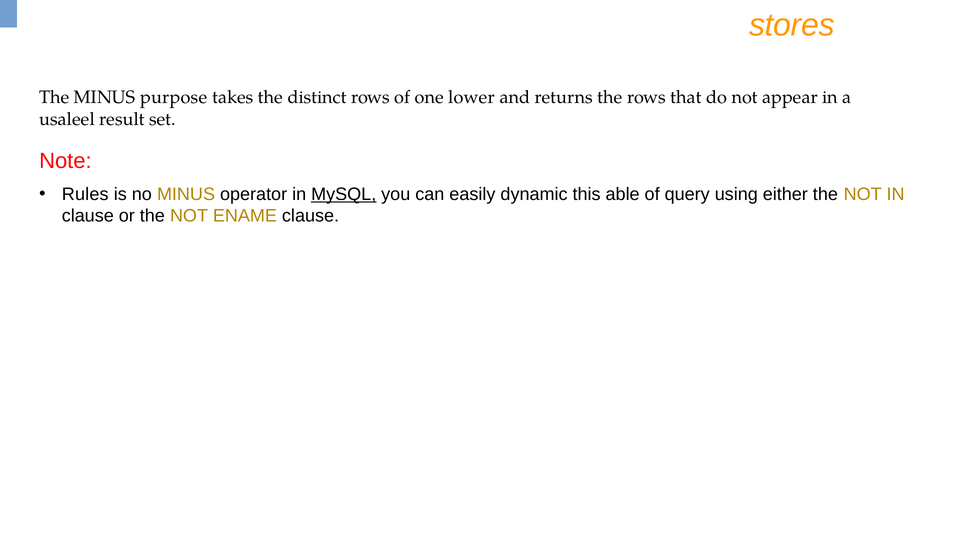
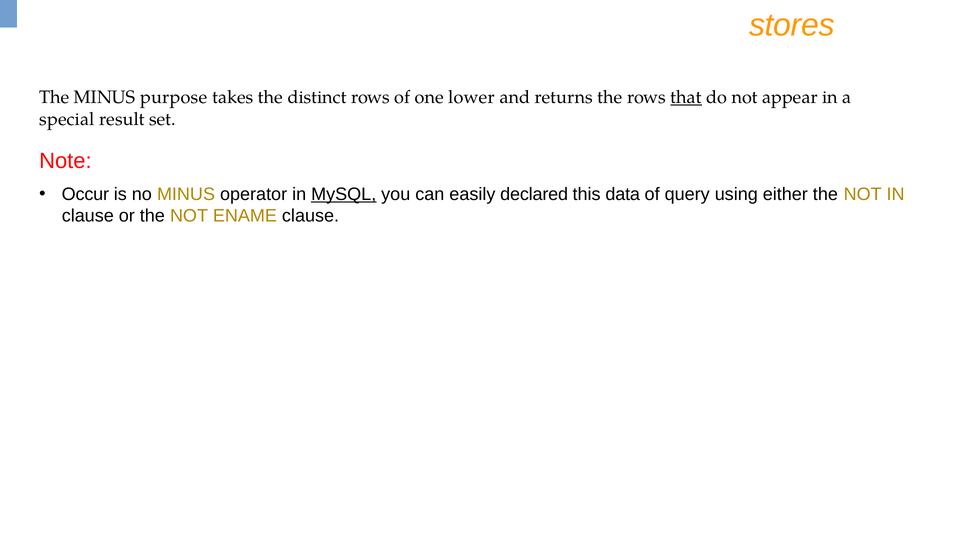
that underline: none -> present
usaleel: usaleel -> special
Rules: Rules -> Occur
dynamic: dynamic -> declared
able: able -> data
